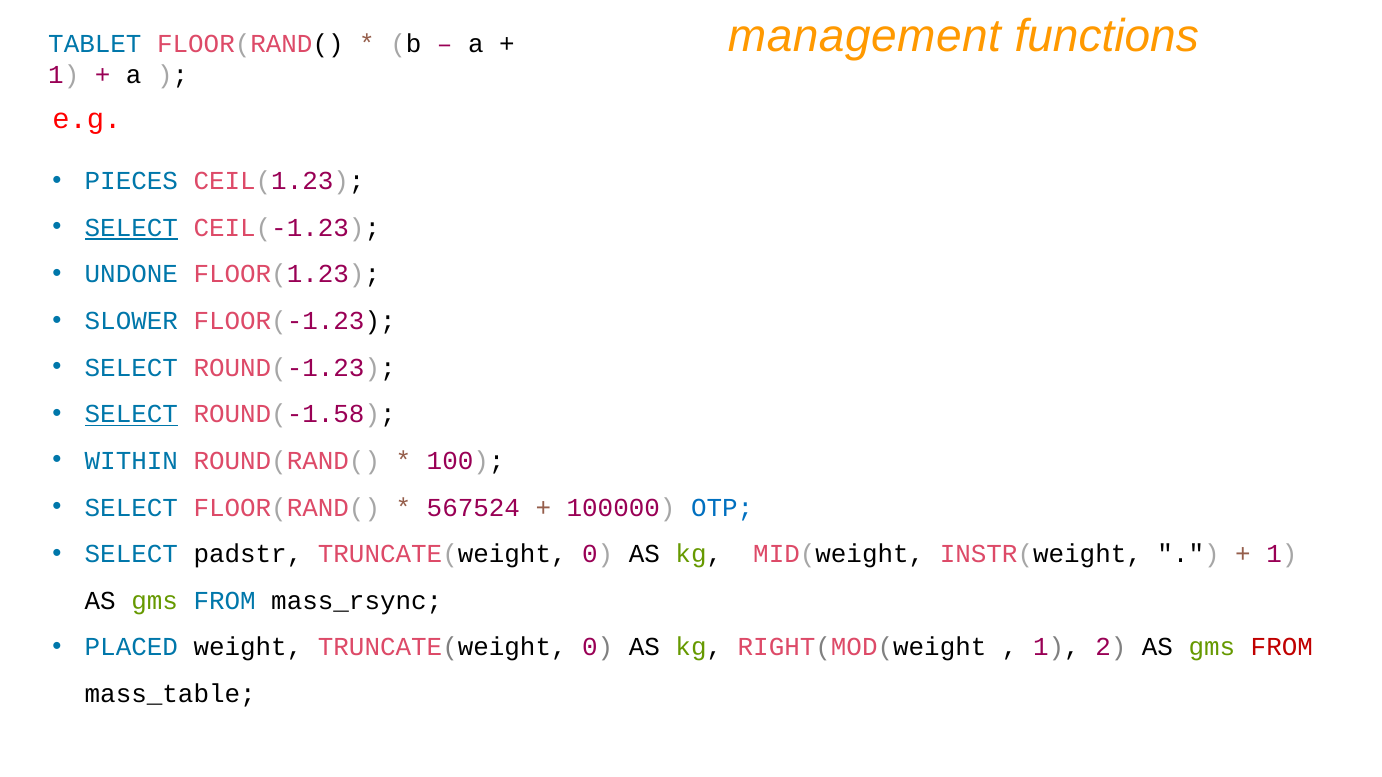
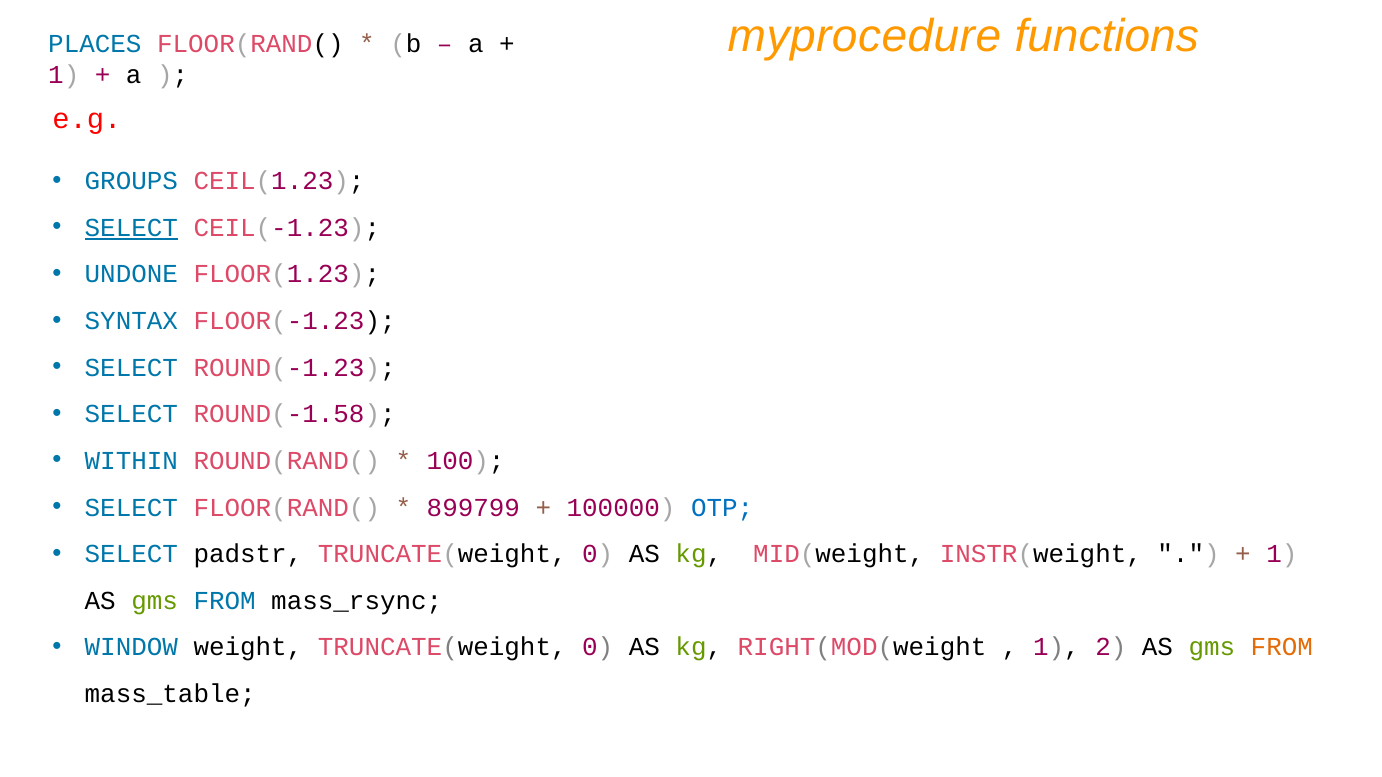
management: management -> myprocedure
TABLET: TABLET -> PLACES
PIECES: PIECES -> GROUPS
SLOWER: SLOWER -> SYNTAX
SELECT at (131, 414) underline: present -> none
567524: 567524 -> 899799
PLACED: PLACED -> WINDOW
FROM at (1282, 648) colour: red -> orange
